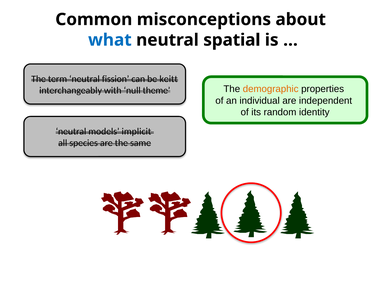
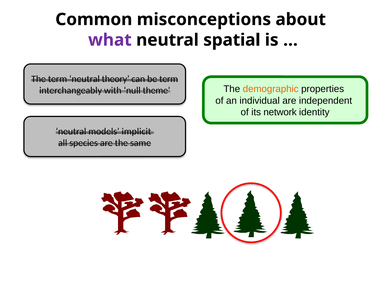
what colour: blue -> purple
fission: fission -> theory
be keitt: keitt -> term
random: random -> network
